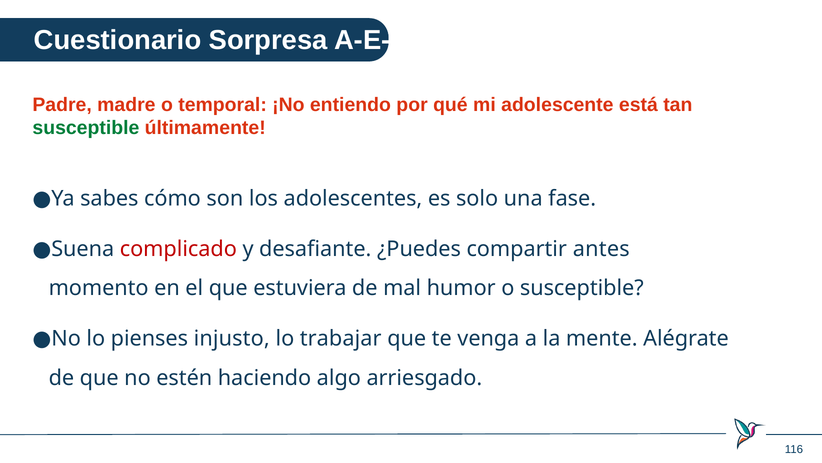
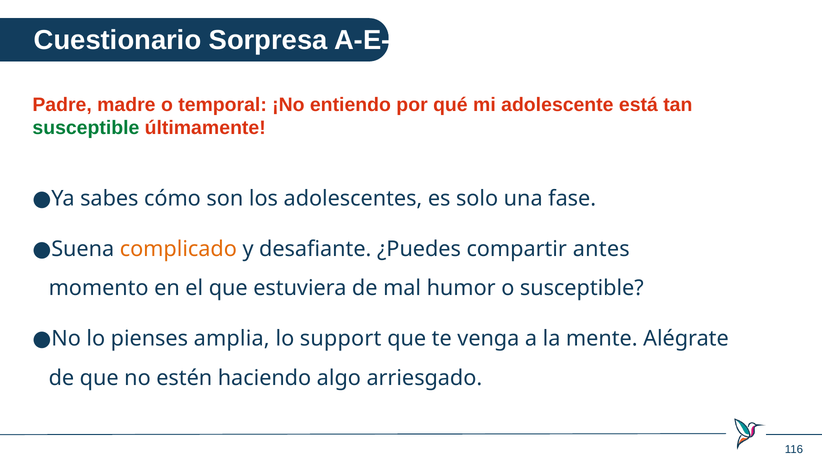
complicado colour: red -> orange
injusto: injusto -> amplia
trabajar: trabajar -> support
